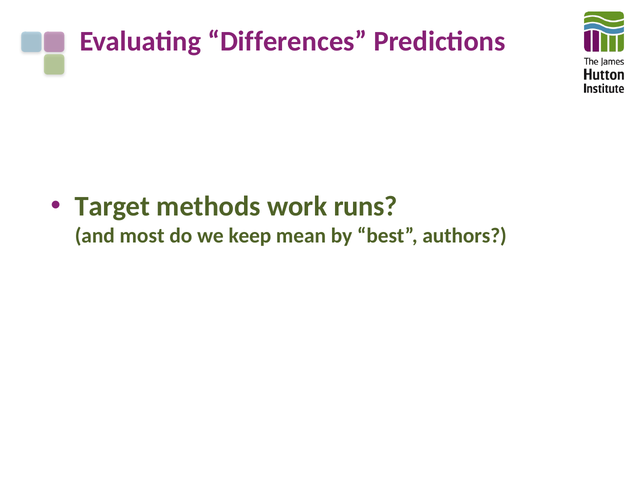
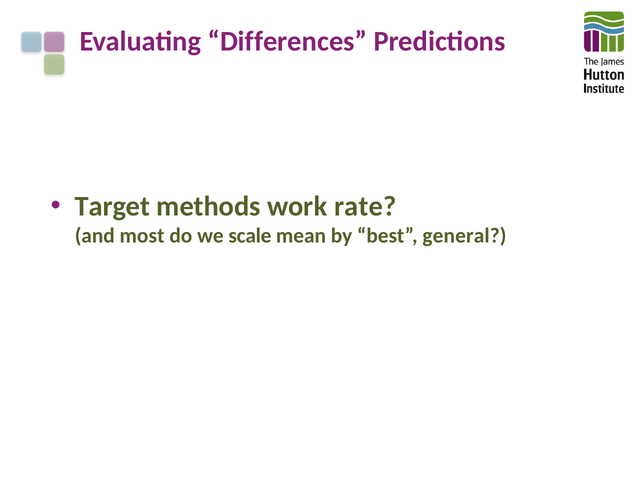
runs: runs -> rate
keep: keep -> scale
authors: authors -> general
